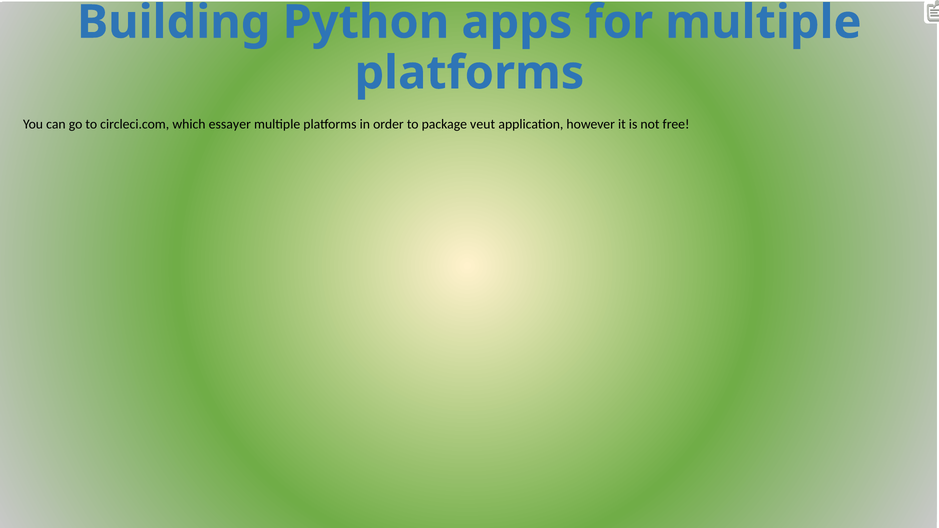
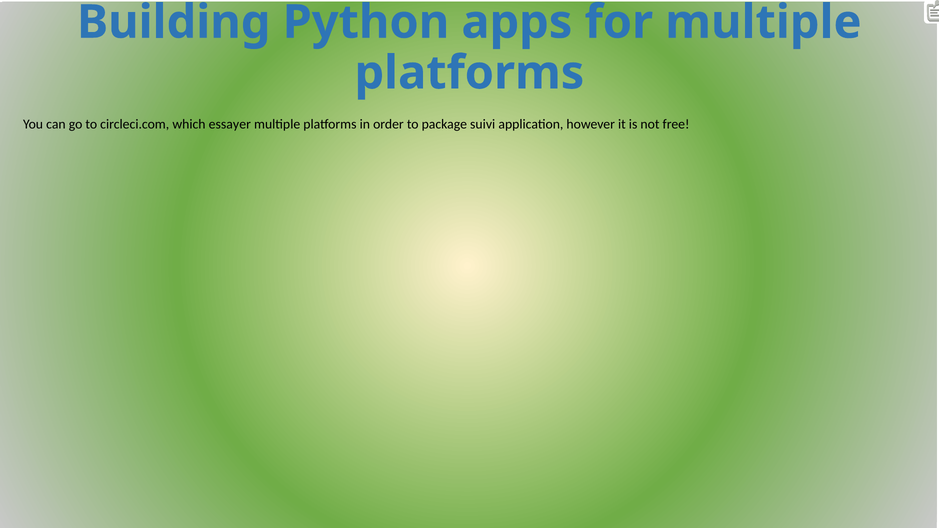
veut: veut -> suivi
